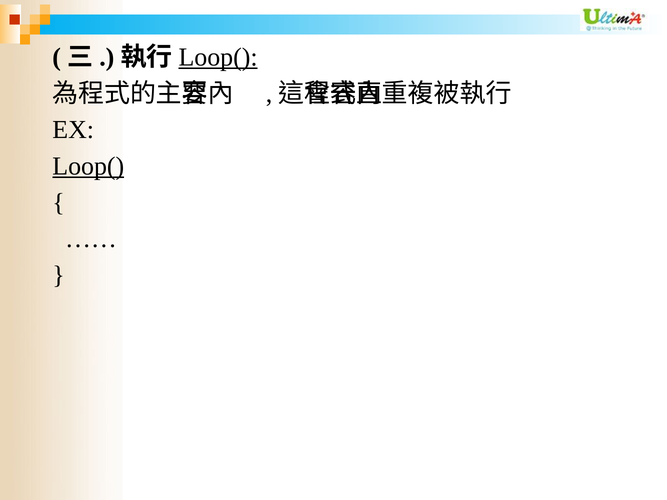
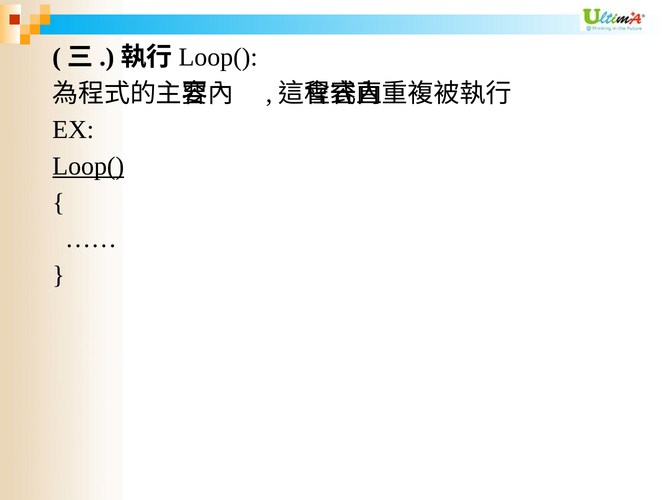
Loop( at (218, 57) underline: present -> none
